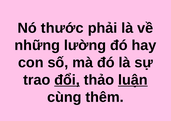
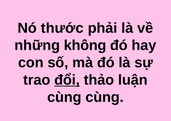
lường: lường -> không
luận underline: present -> none
cùng thêm: thêm -> cùng
